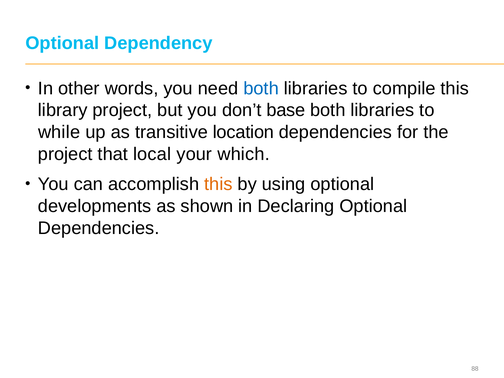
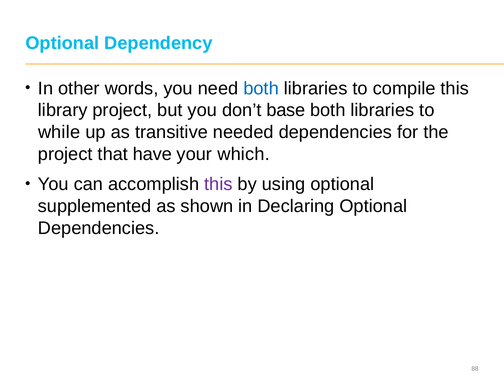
location: location -> needed
local: local -> have
this at (218, 184) colour: orange -> purple
developments: developments -> supplemented
